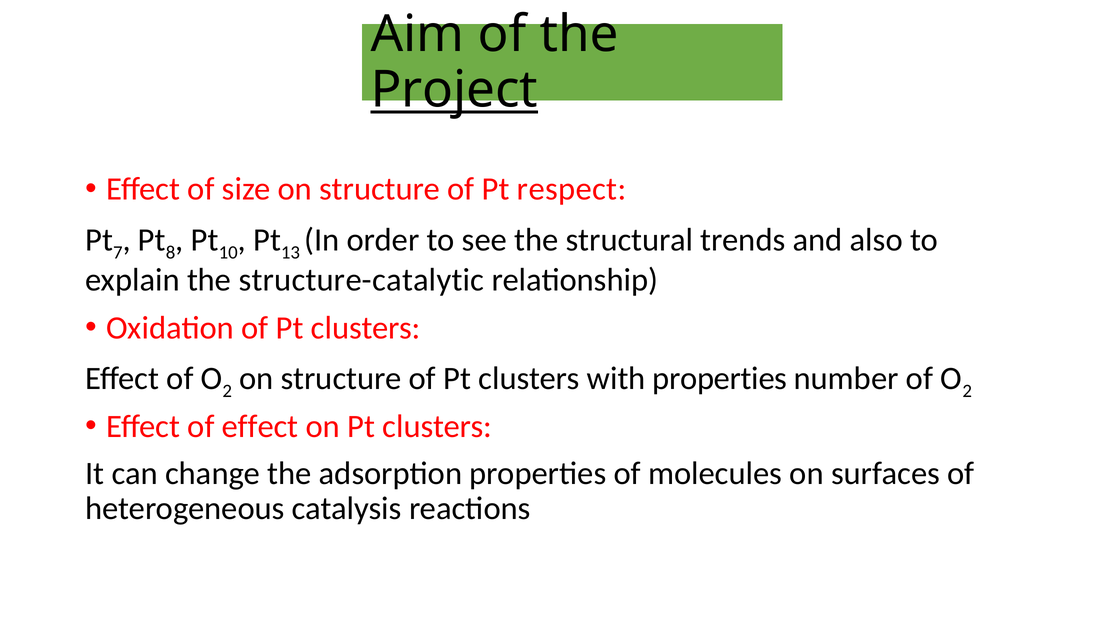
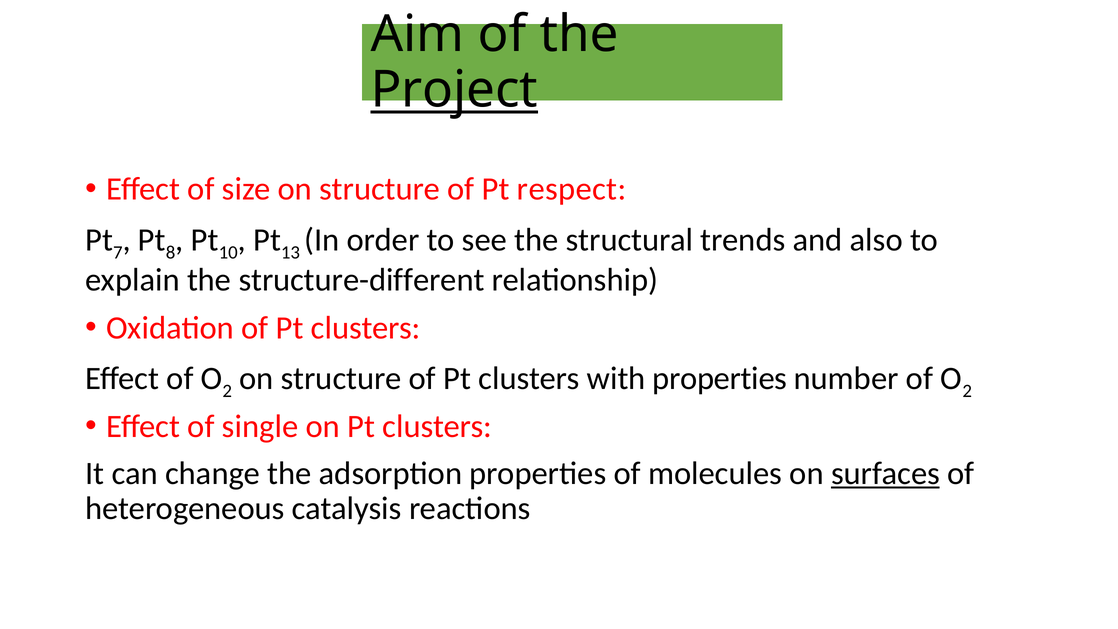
structure-catalytic: structure-catalytic -> structure-different
of effect: effect -> single
surfaces underline: none -> present
